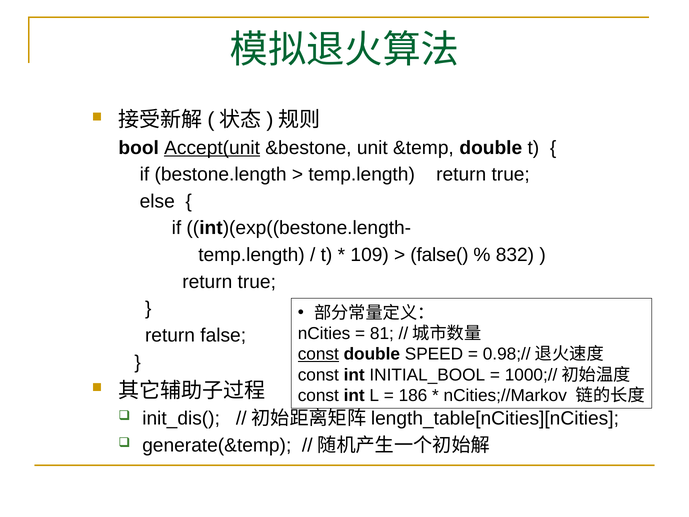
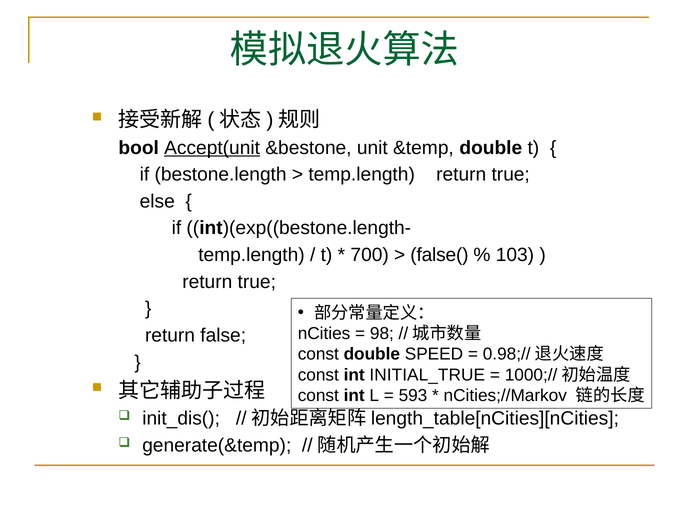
109: 109 -> 700
832: 832 -> 103
81: 81 -> 98
const at (318, 354) underline: present -> none
INITIAL_BOOL: INITIAL_BOOL -> INITIAL_TRUE
186: 186 -> 593
